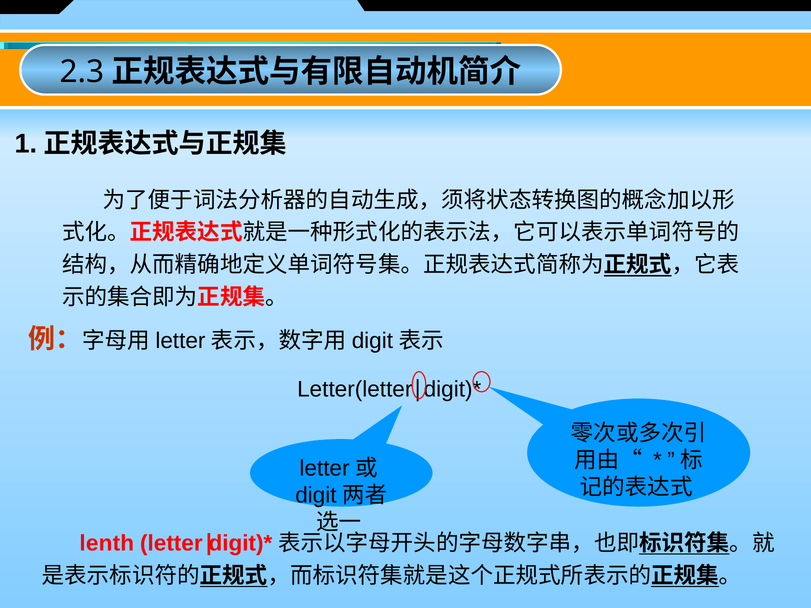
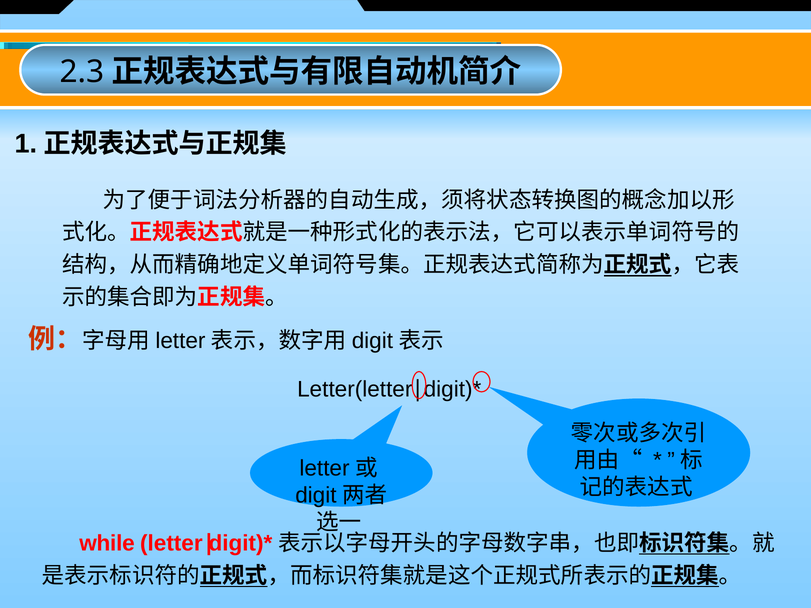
lenth: lenth -> while
